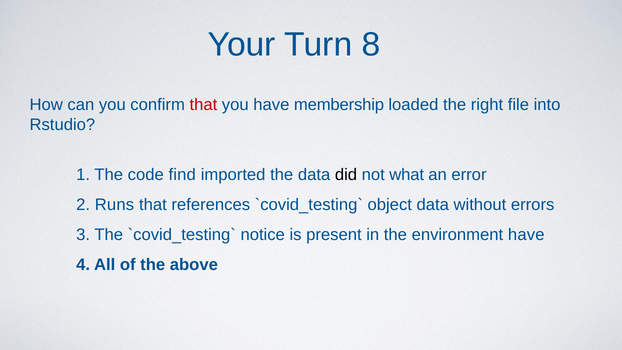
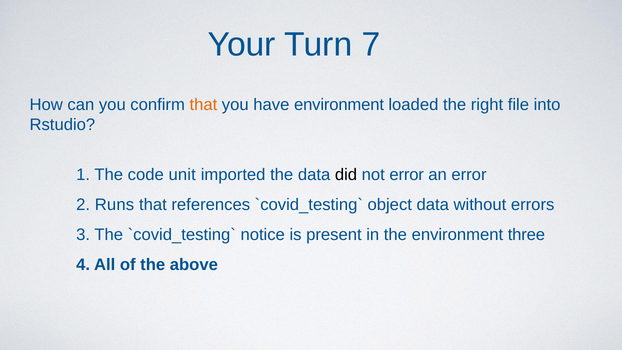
8: 8 -> 7
that at (203, 105) colour: red -> orange
have membership: membership -> environment
find: find -> unit
not what: what -> error
environment have: have -> three
